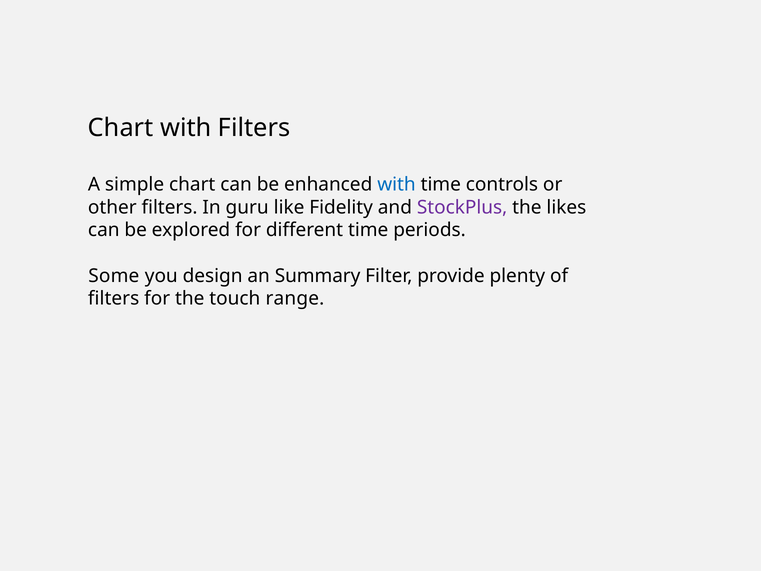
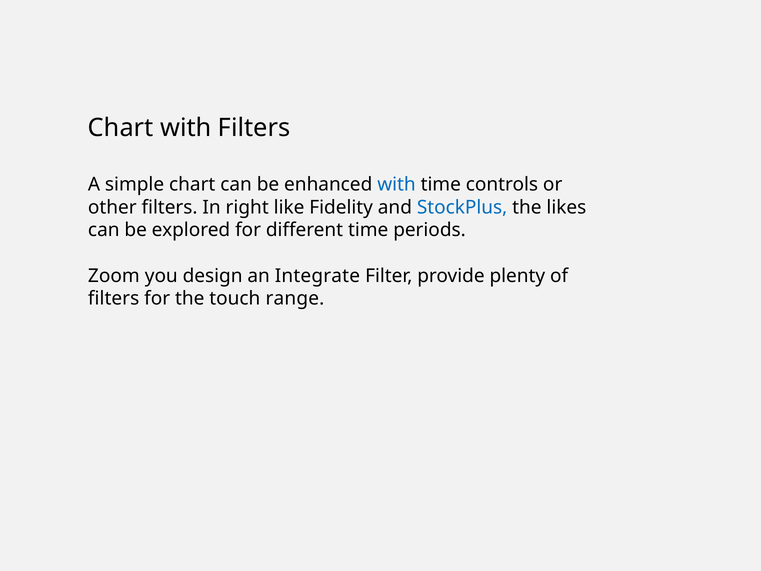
guru: guru -> right
StockPlus colour: purple -> blue
Some: Some -> Zoom
Summary: Summary -> Integrate
